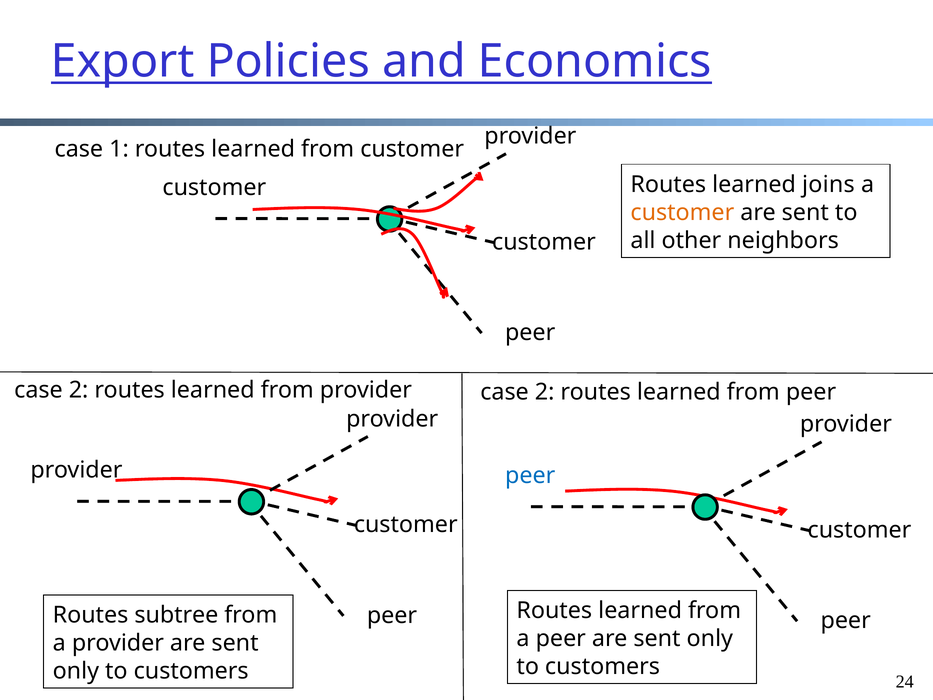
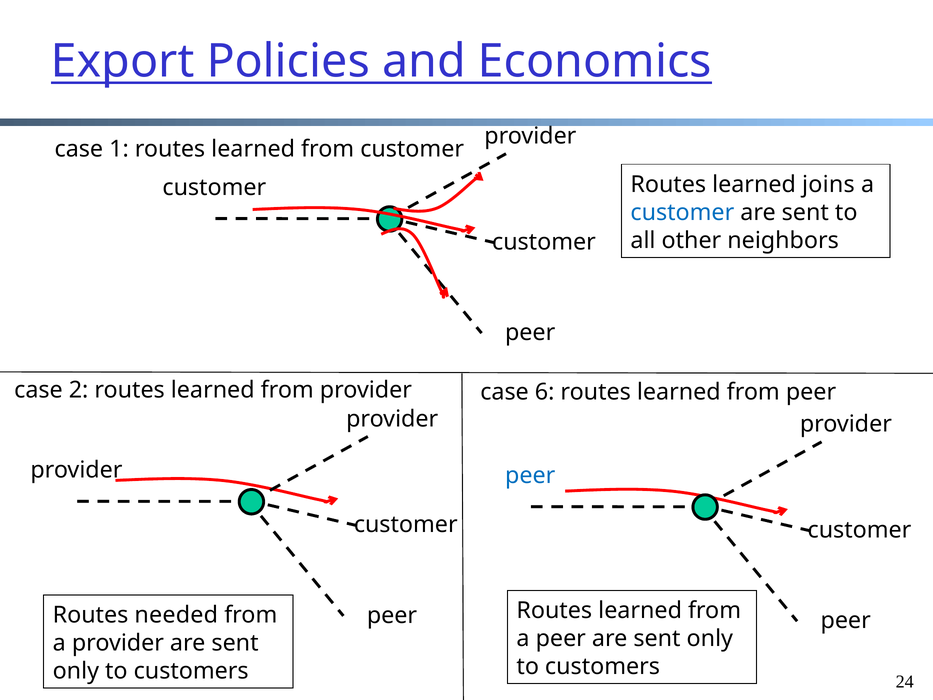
customer at (682, 212) colour: orange -> blue
provider case 2: 2 -> 6
subtree: subtree -> needed
